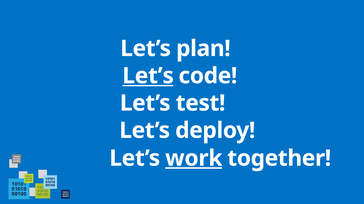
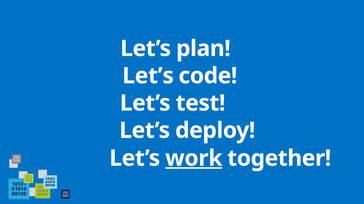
Let’s at (148, 76) underline: present -> none
